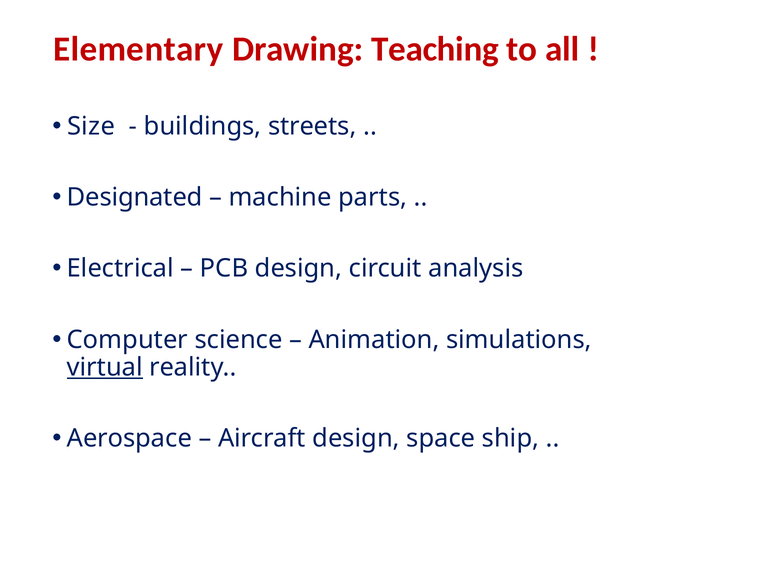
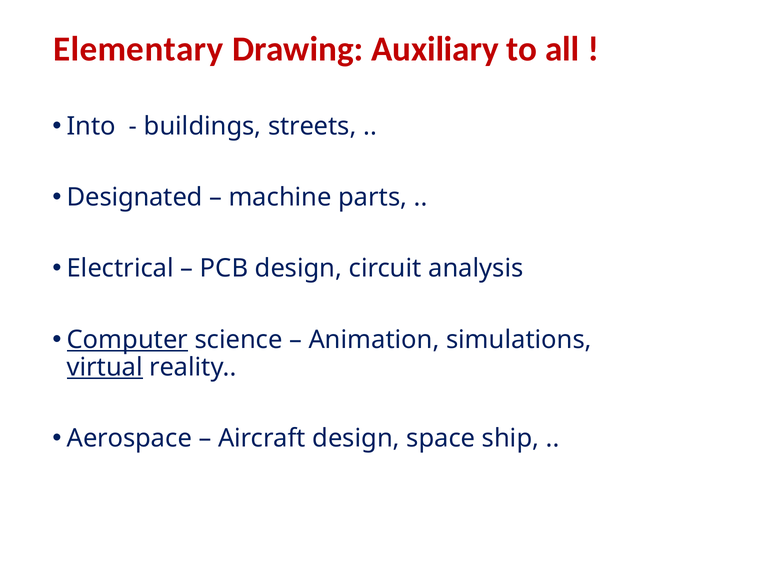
Teaching: Teaching -> Auxiliary
Size: Size -> Into
Computer underline: none -> present
